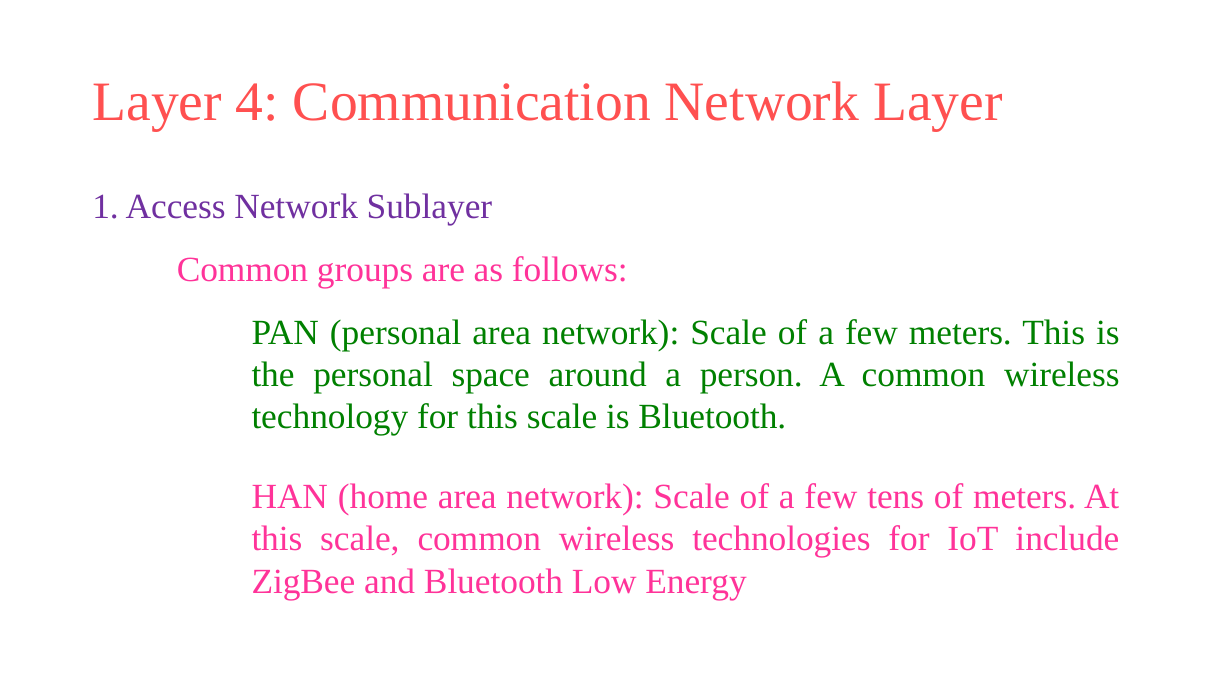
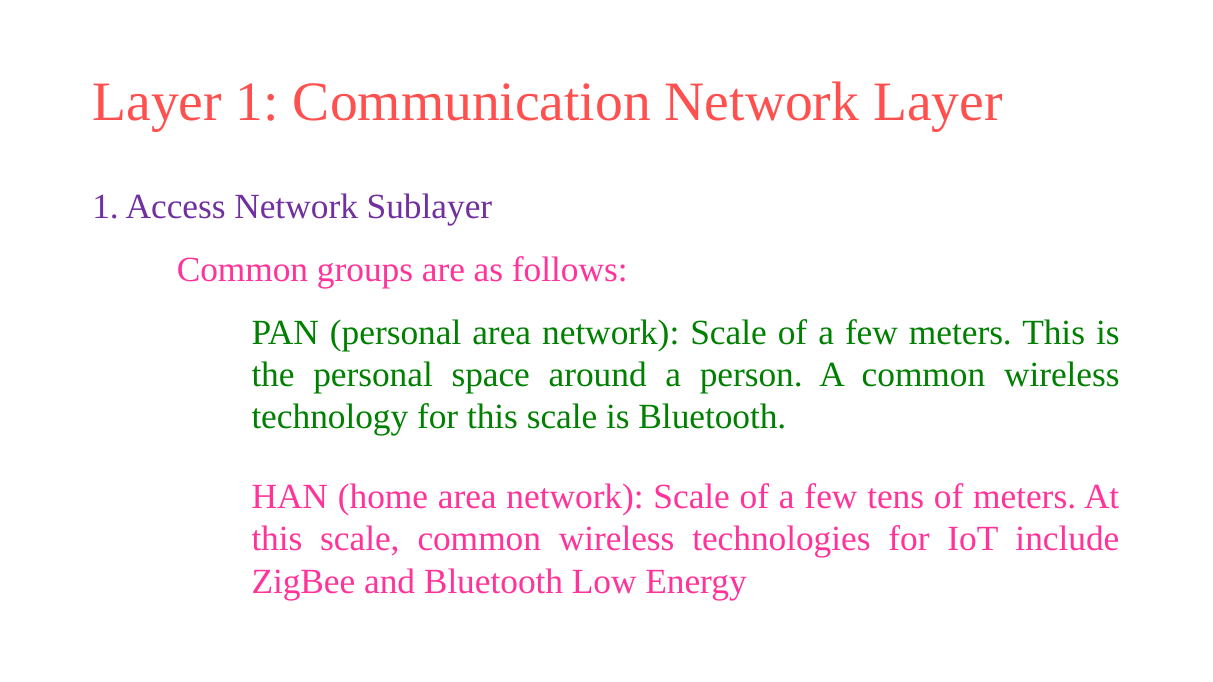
4 at (257, 102): 4 -> 1
